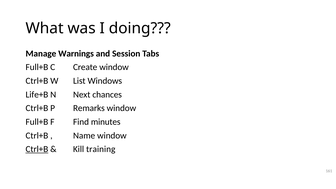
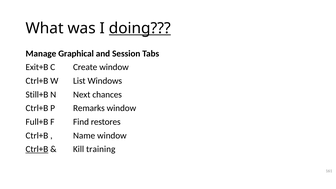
doing underline: none -> present
Warnings: Warnings -> Graphical
Full+B at (37, 67): Full+B -> Exit+B
Life+B: Life+B -> Still+B
minutes: minutes -> restores
